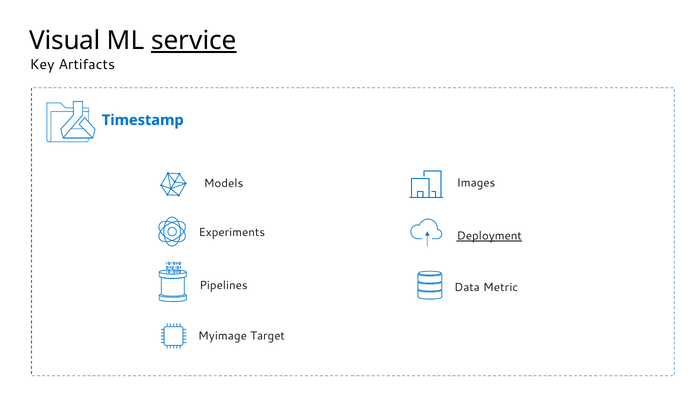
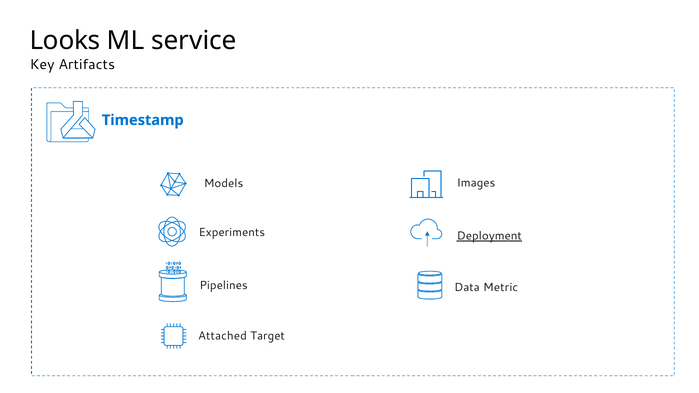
Visual: Visual -> Looks
service underline: present -> none
Myimage: Myimage -> Attached
